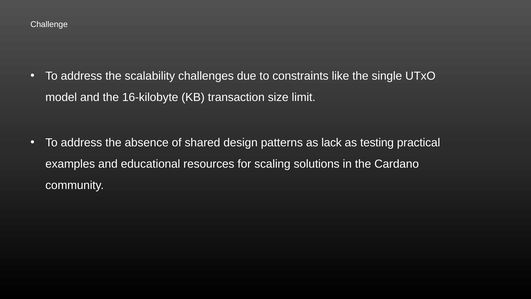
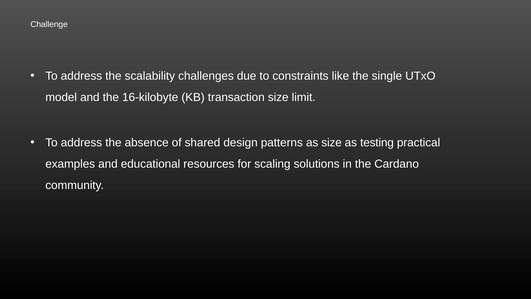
as lack: lack -> size
